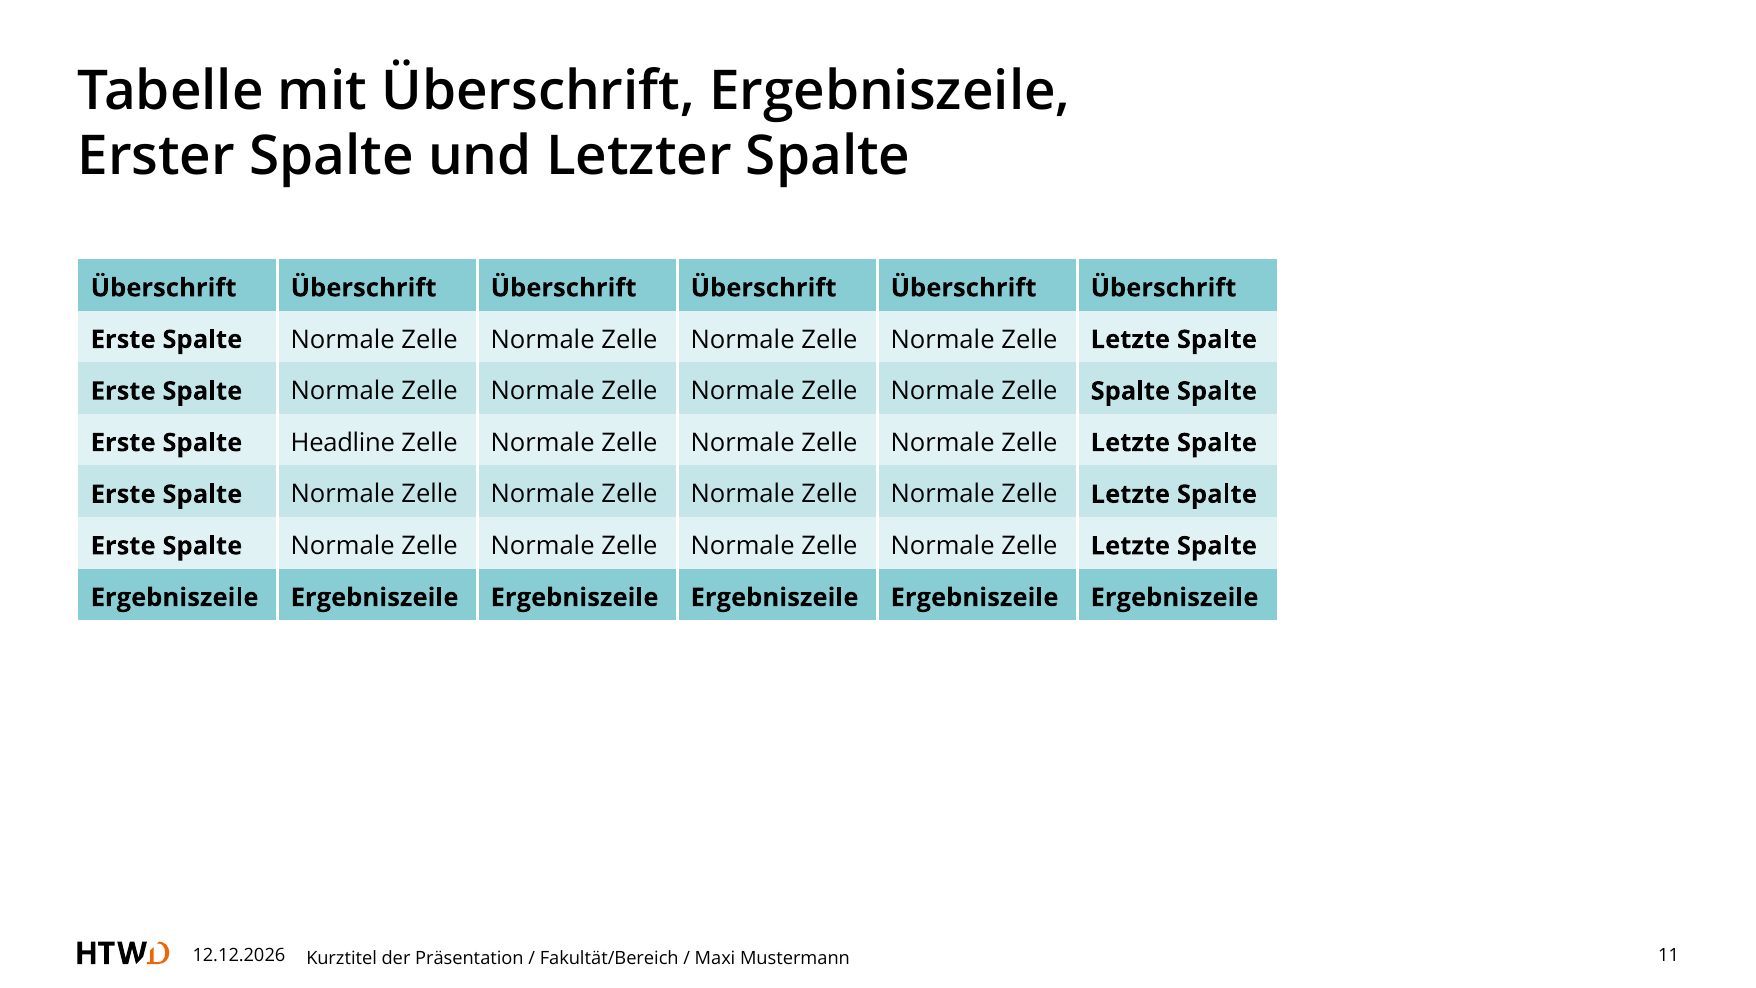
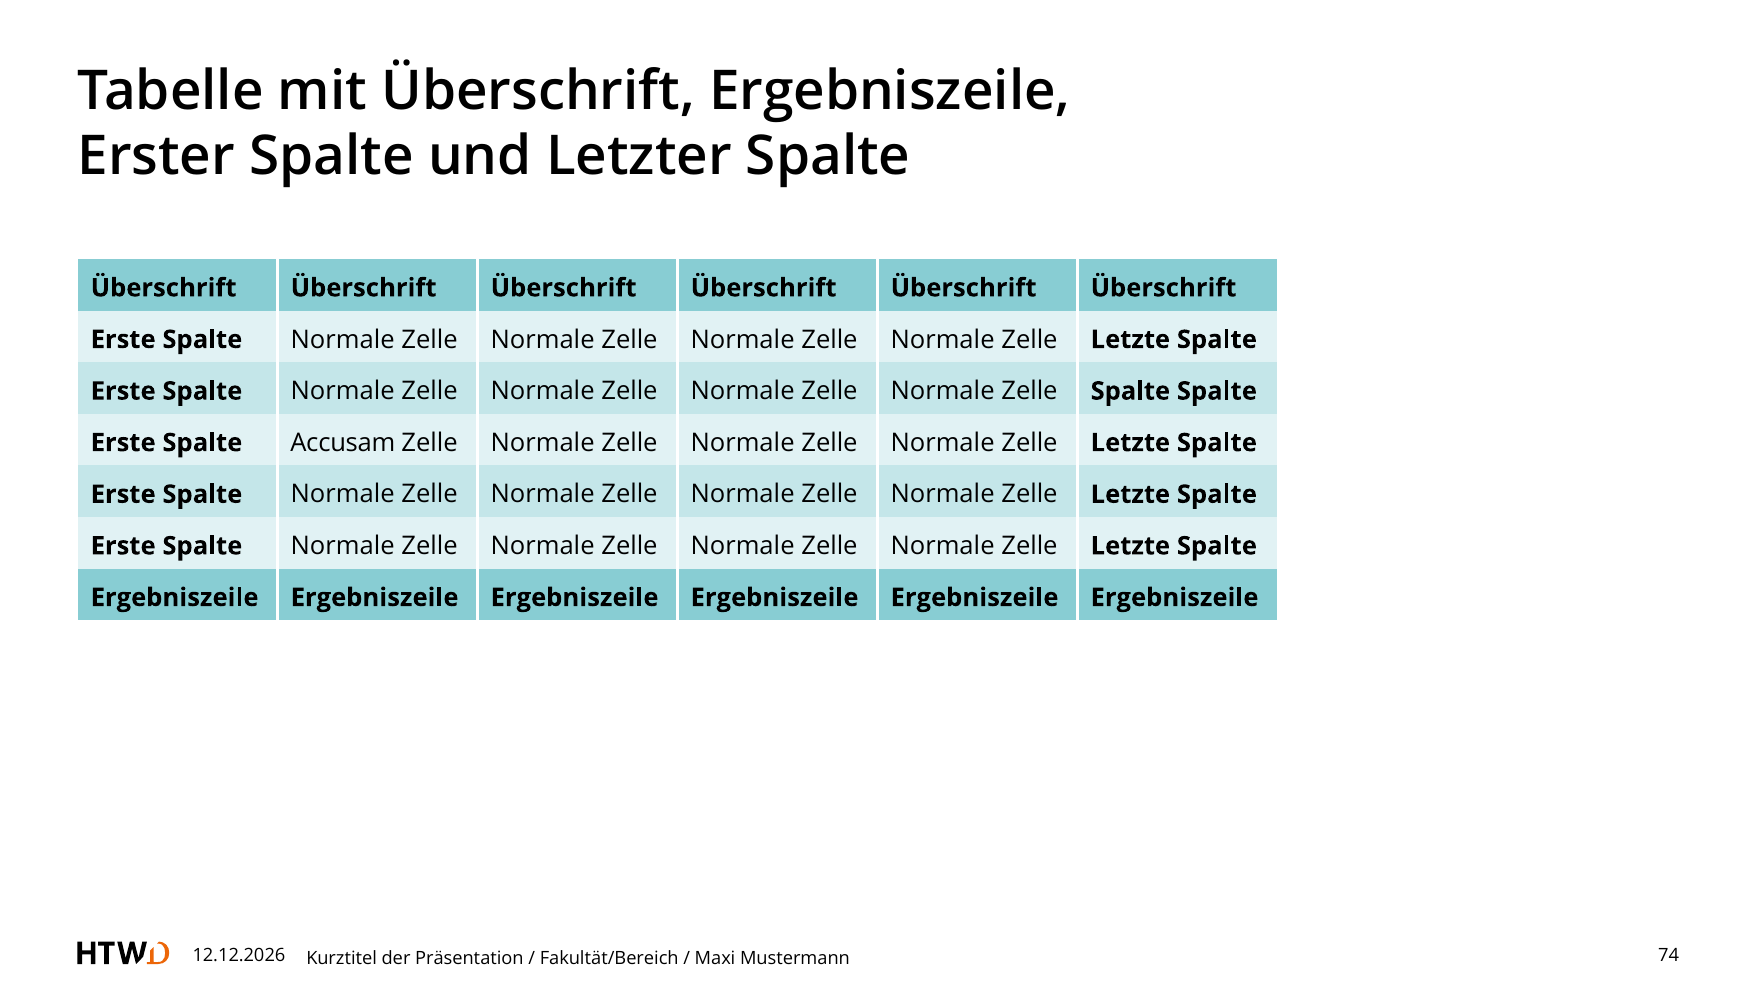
Headline: Headline -> Accusam
11: 11 -> 74
